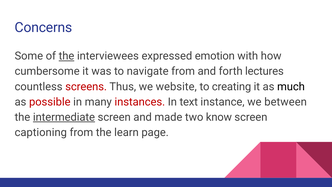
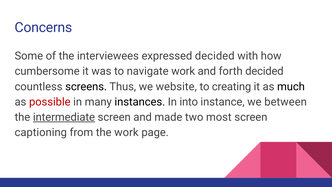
the at (66, 56) underline: present -> none
expressed emotion: emotion -> decided
navigate from: from -> work
forth lectures: lectures -> decided
screens colour: red -> black
instances colour: red -> black
text: text -> into
know: know -> most
the learn: learn -> work
